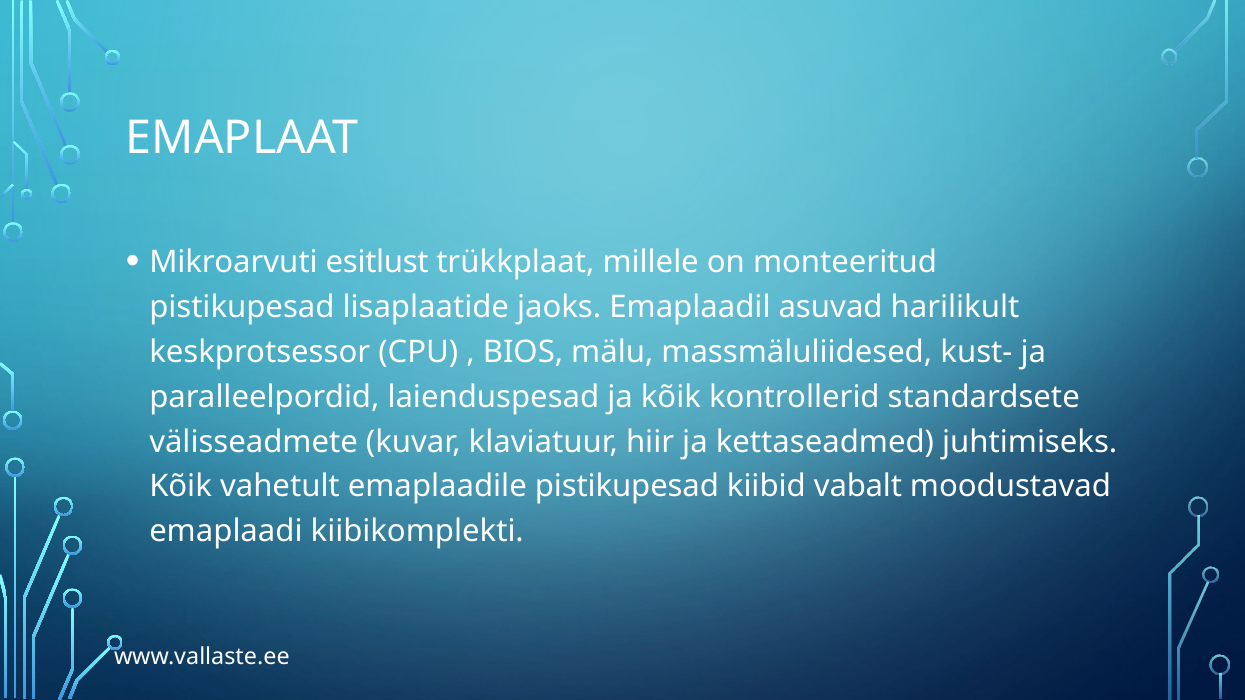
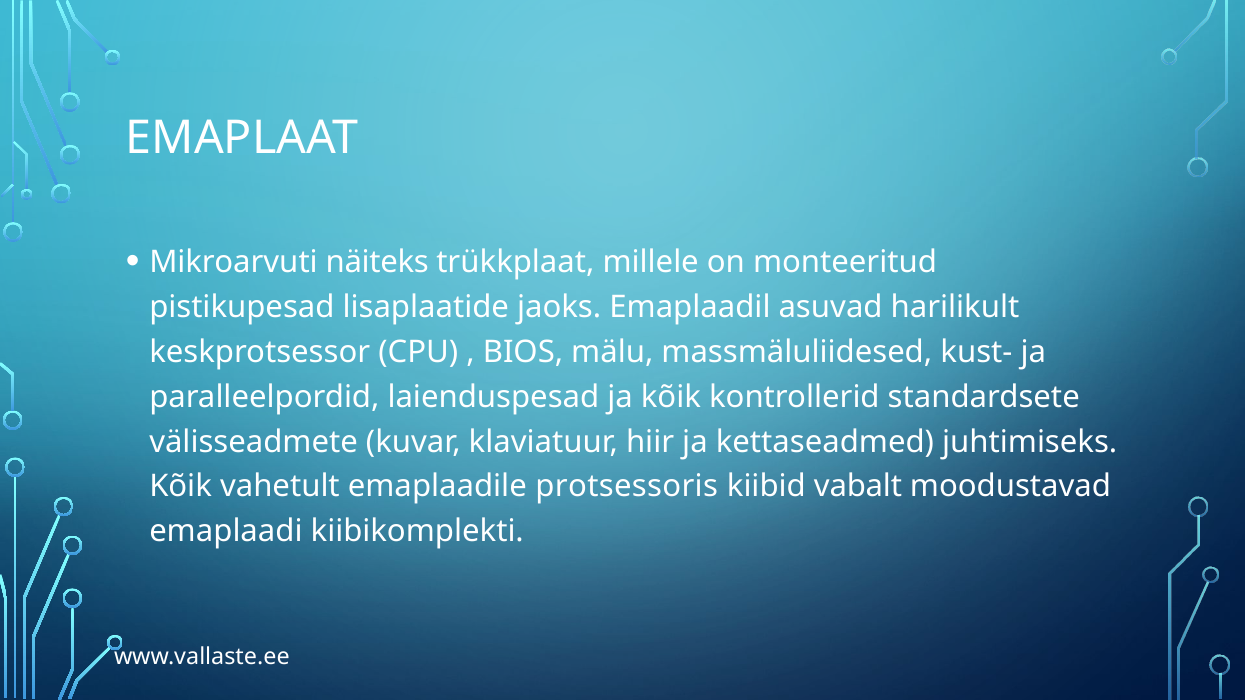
esitlust: esitlust -> näiteks
emaplaadile pistikupesad: pistikupesad -> protsessoris
